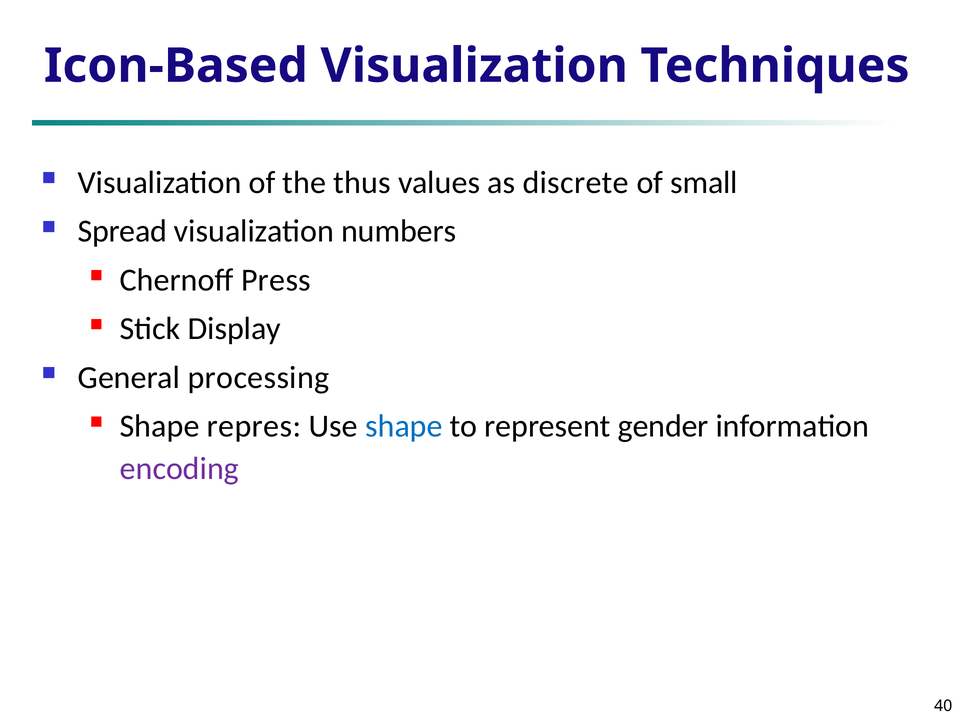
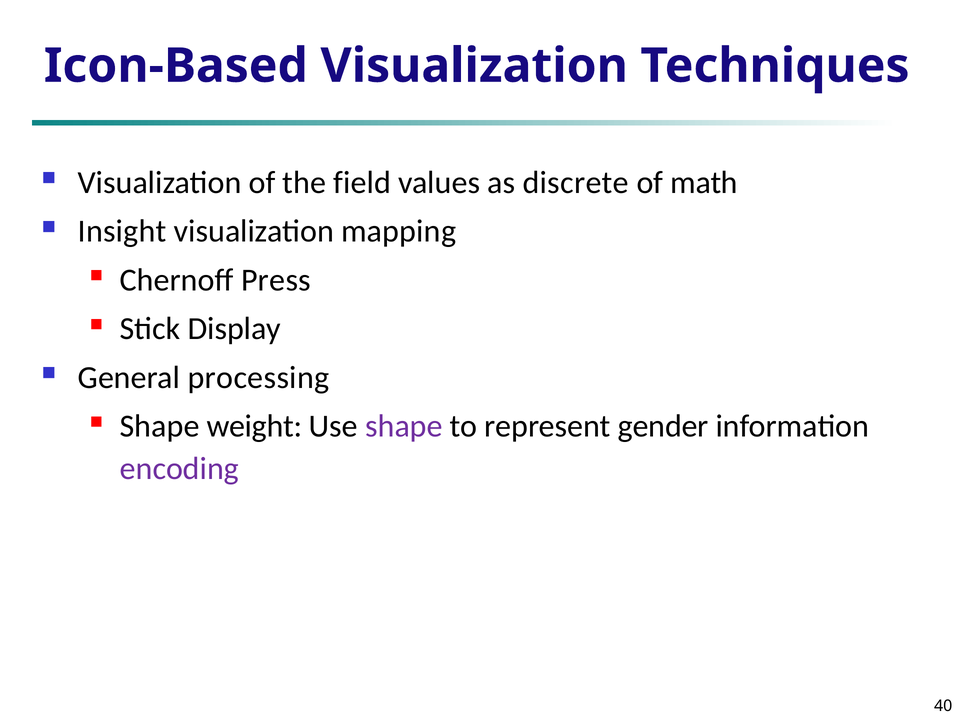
thus: thus -> field
small: small -> math
Spread: Spread -> Insight
numbers: numbers -> mapping
repres: repres -> weight
shape at (404, 426) colour: blue -> purple
